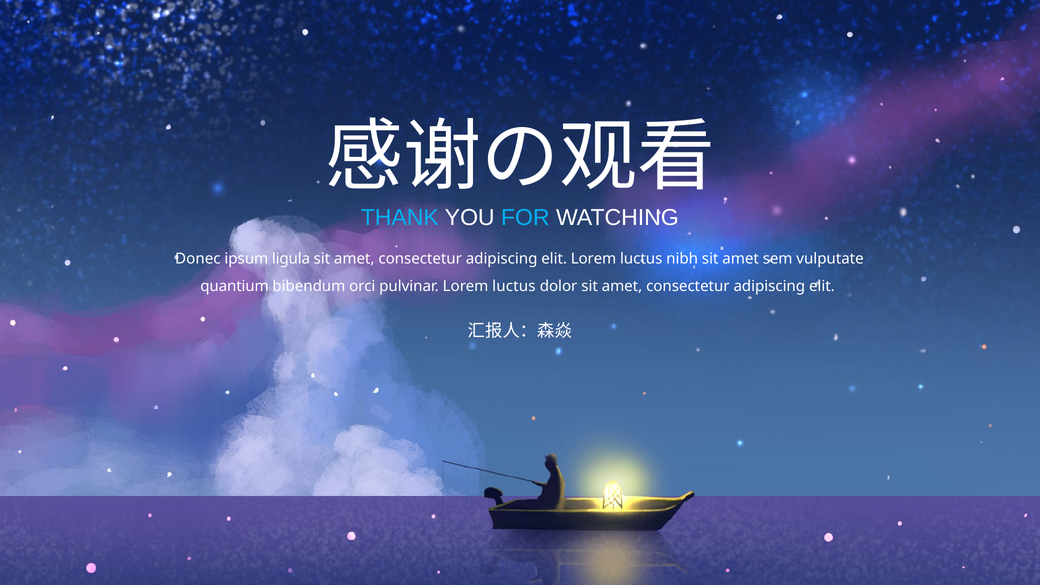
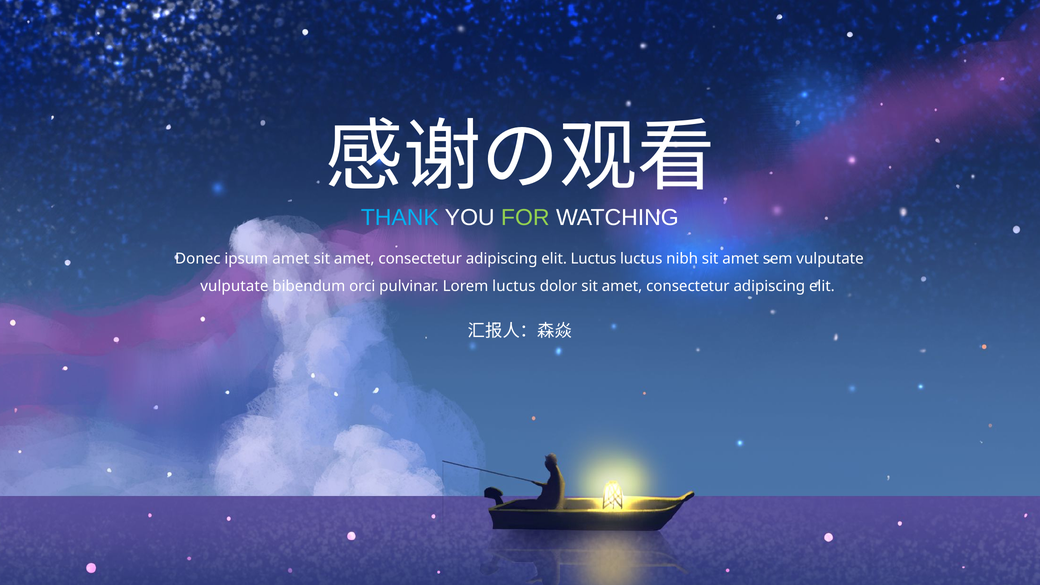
FOR colour: light blue -> light green
ipsum ligula: ligula -> amet
elit Lorem: Lorem -> Luctus
quantium at (235, 286): quantium -> vulputate
